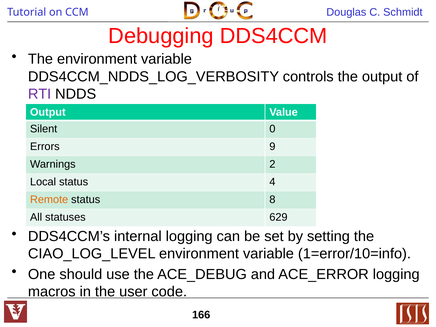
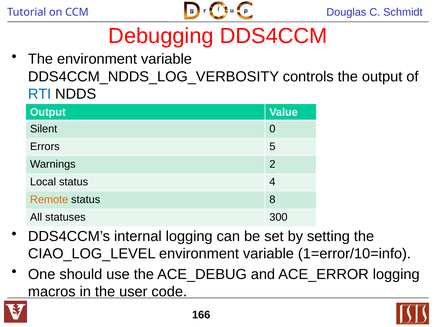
RTI colour: purple -> blue
9: 9 -> 5
629: 629 -> 300
